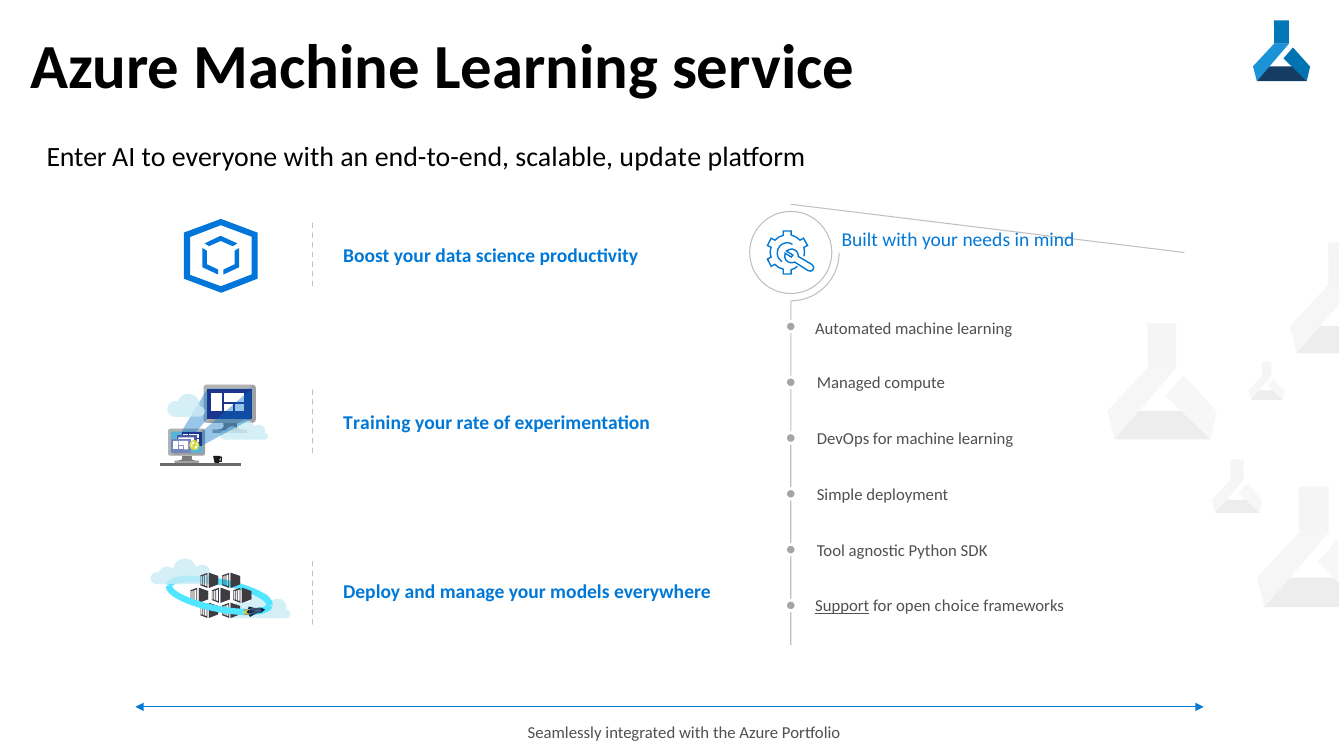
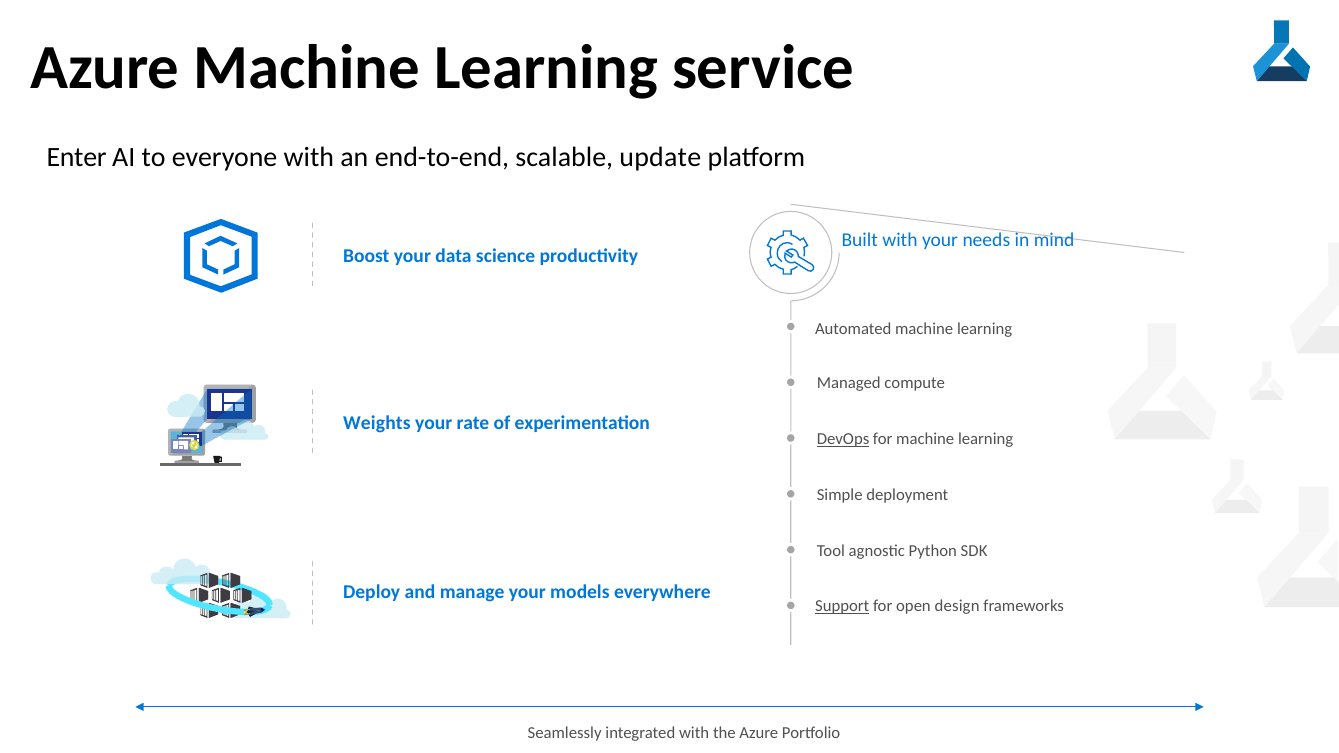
Training: Training -> Weights
DevOps underline: none -> present
choice: choice -> design
